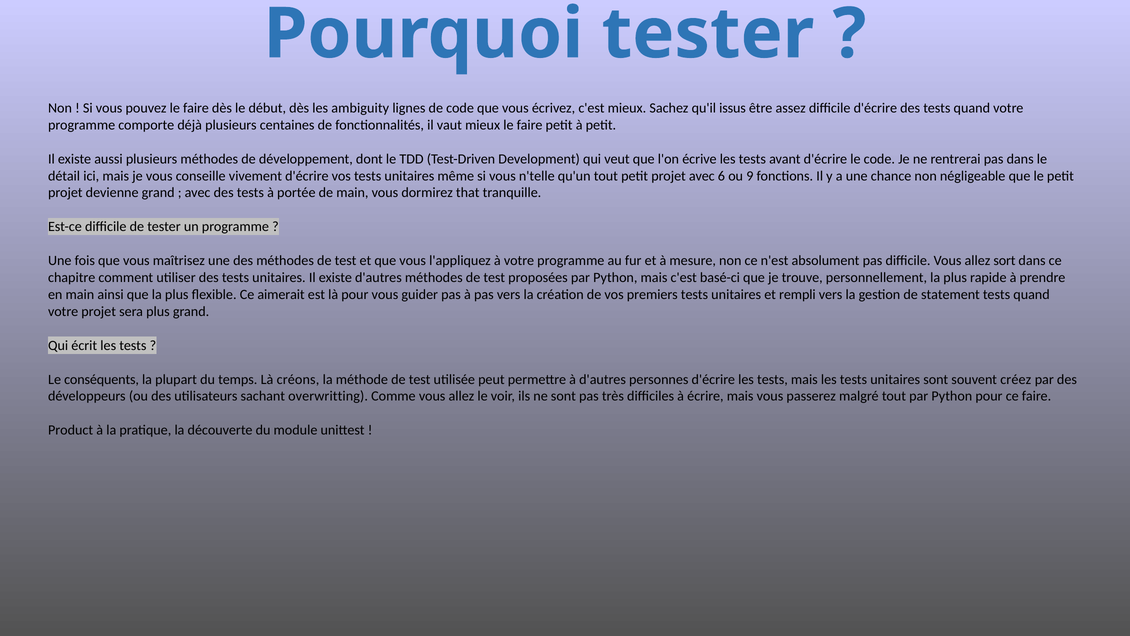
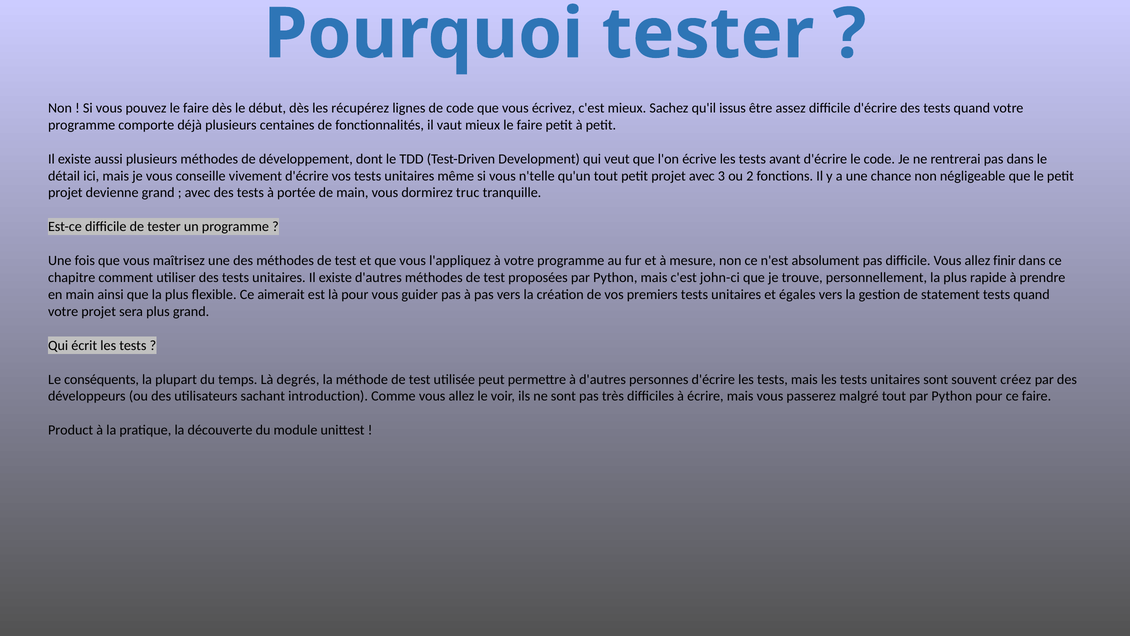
ambiguity: ambiguity -> récupérez
6: 6 -> 3
9: 9 -> 2
that: that -> truc
sort: sort -> finir
basé-ci: basé-ci -> john-ci
rempli: rempli -> égales
créons: créons -> degrés
overwritting: overwritting -> introduction
